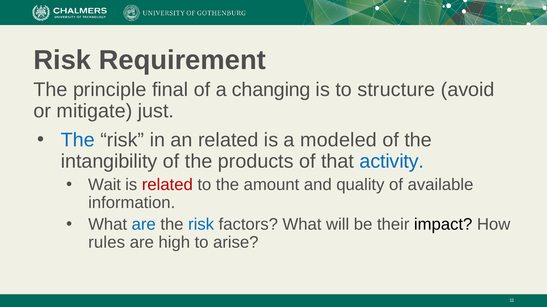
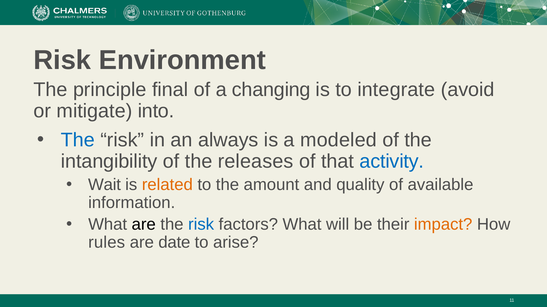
Requirement: Requirement -> Environment
structure: structure -> integrate
just: just -> into
an related: related -> always
products: products -> releases
related at (167, 185) colour: red -> orange
are at (144, 225) colour: blue -> black
impact colour: black -> orange
high: high -> date
